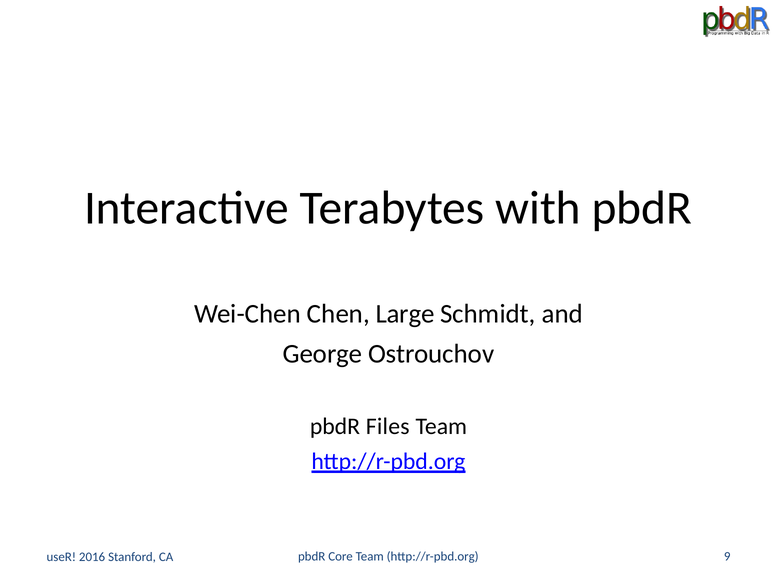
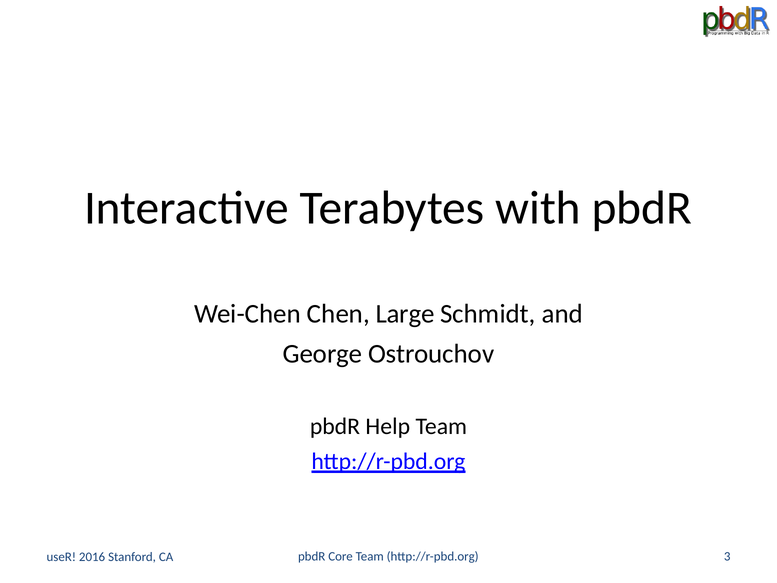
Files: Files -> Help
9: 9 -> 3
